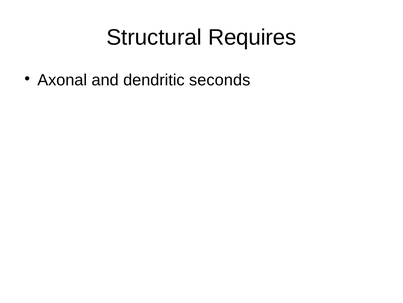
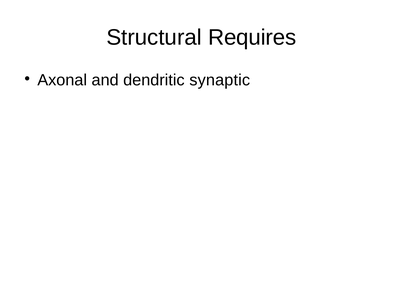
seconds: seconds -> synaptic
